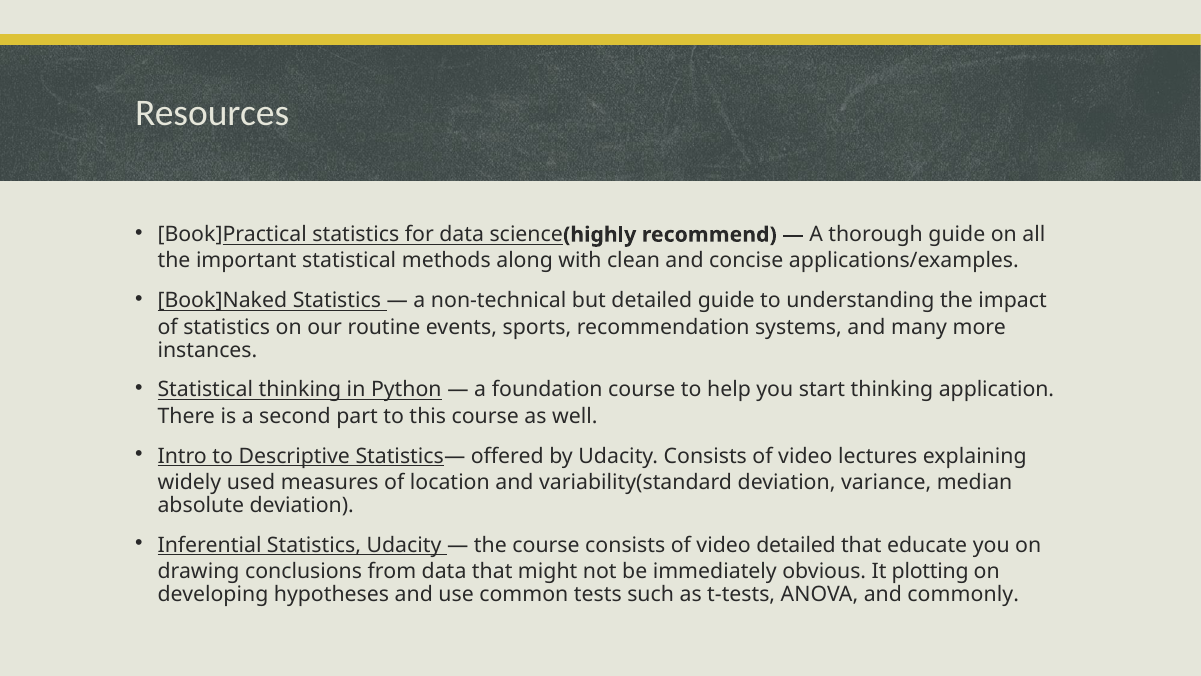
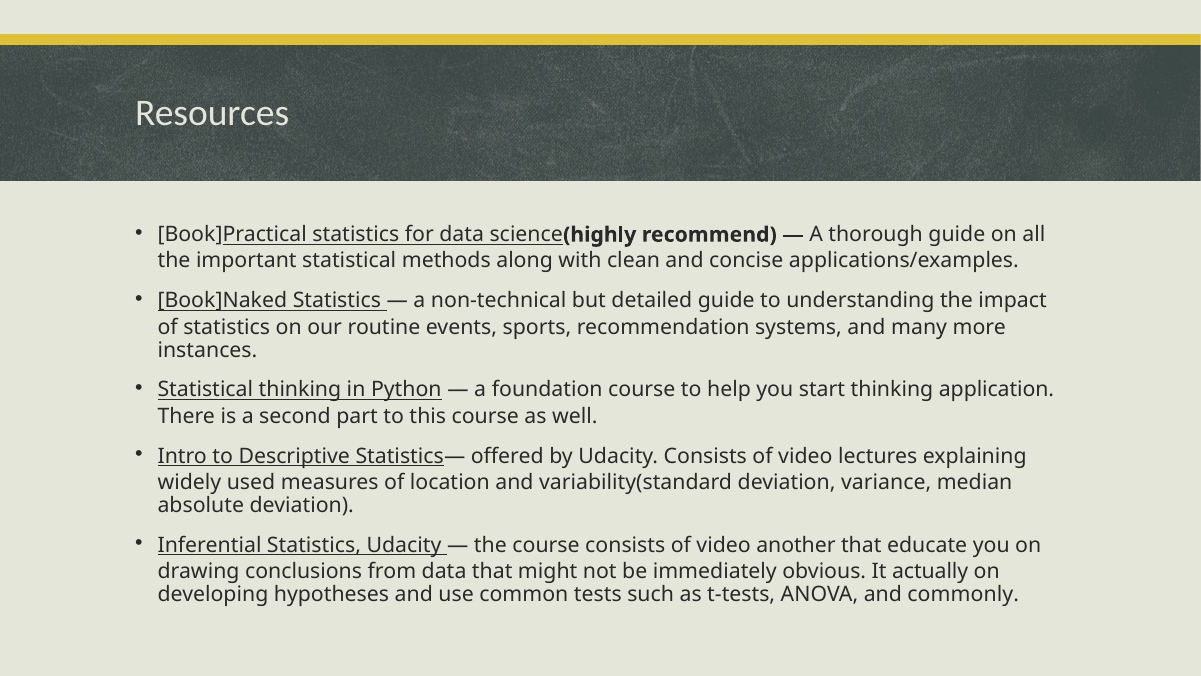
video detailed: detailed -> another
plotting: plotting -> actually
